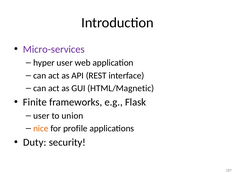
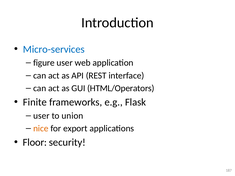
Micro-services colour: purple -> blue
hyper: hyper -> figure
HTML/Magnetic: HTML/Magnetic -> HTML/Operators
profile: profile -> export
Duty: Duty -> Floor
